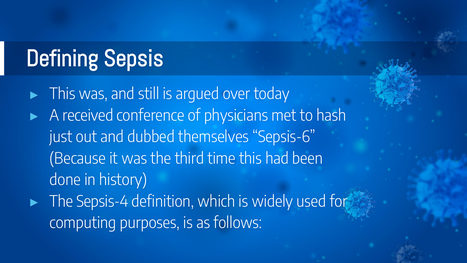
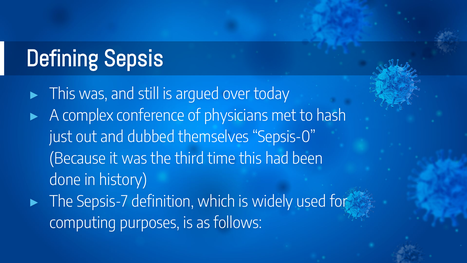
received: received -> complex
Sepsis-6: Sepsis-6 -> Sepsis-0
Sepsis-4: Sepsis-4 -> Sepsis-7
